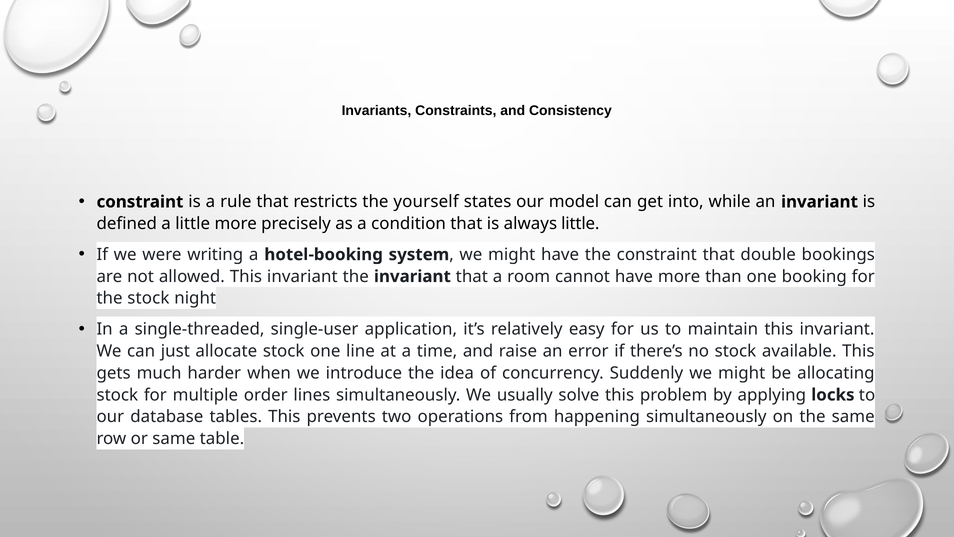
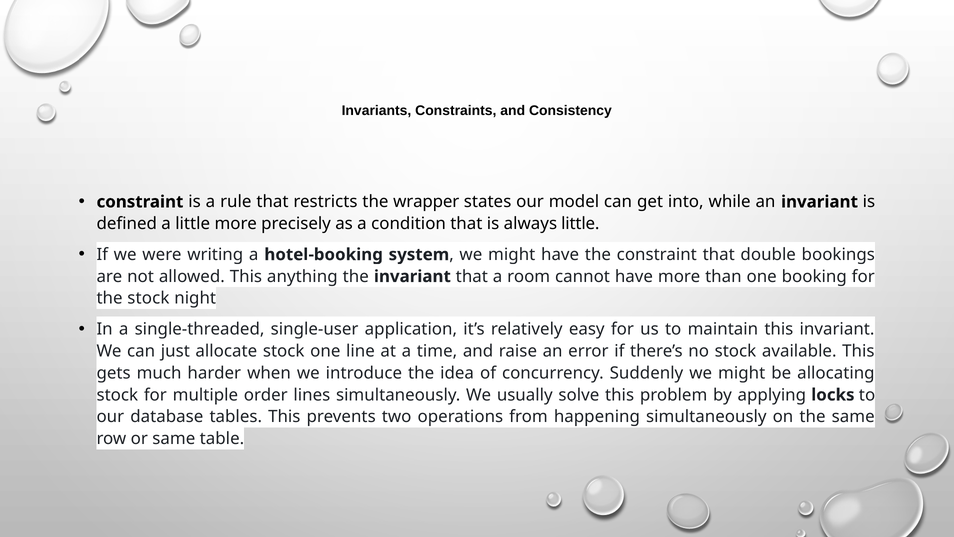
yourself: yourself -> wrapper
invariant at (302, 276): invariant -> anything
